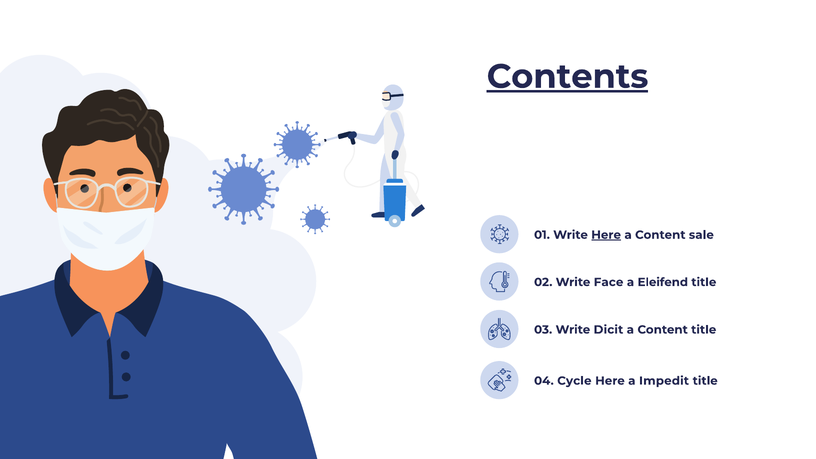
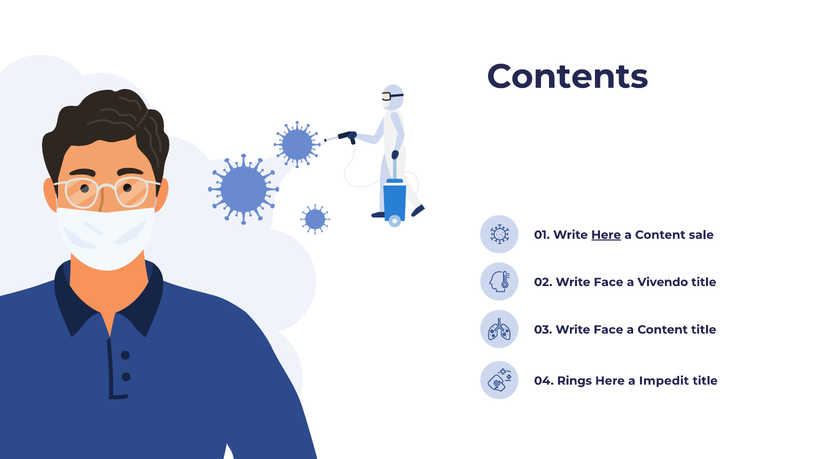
Contents underline: present -> none
Eleifend: Eleifend -> Vivendo
03 Write Dicit: Dicit -> Face
Cycle: Cycle -> Rings
